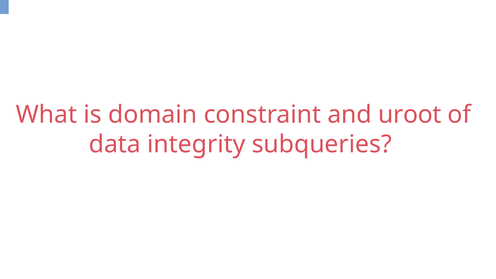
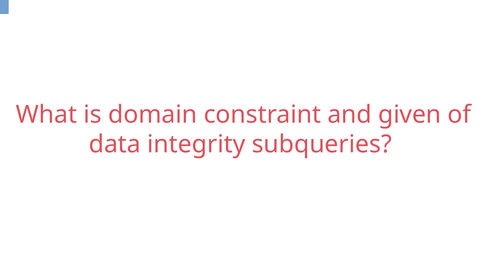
uroot: uroot -> given
